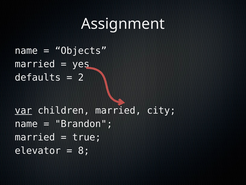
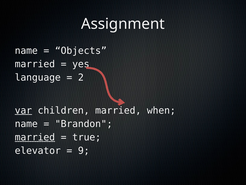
defaults: defaults -> language
city: city -> when
married at (35, 137) underline: none -> present
8: 8 -> 9
